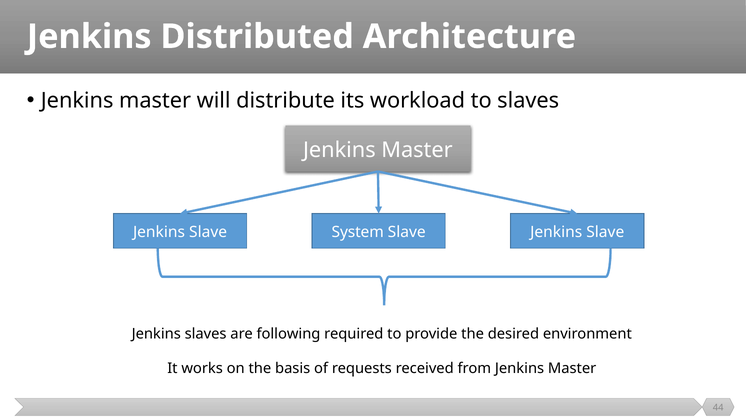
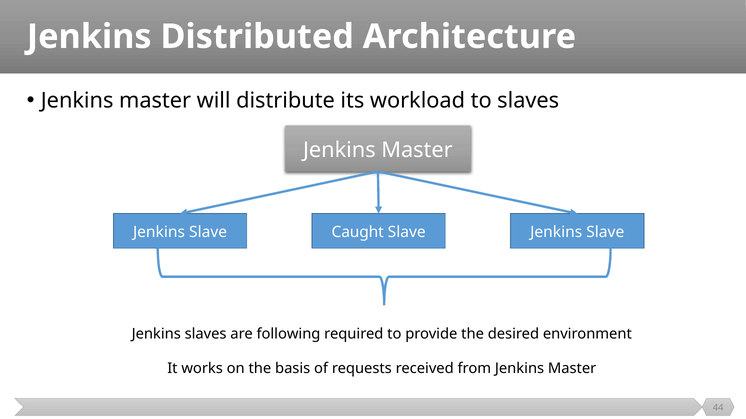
System: System -> Caught
